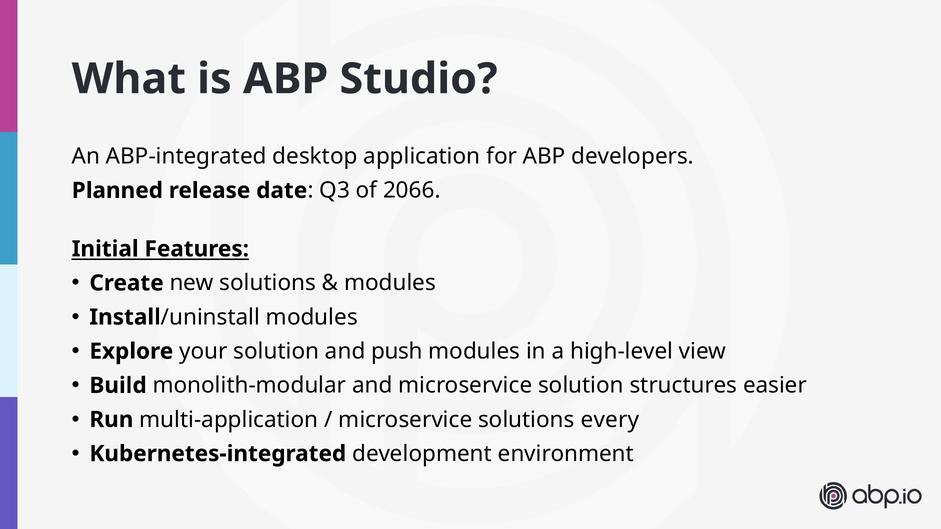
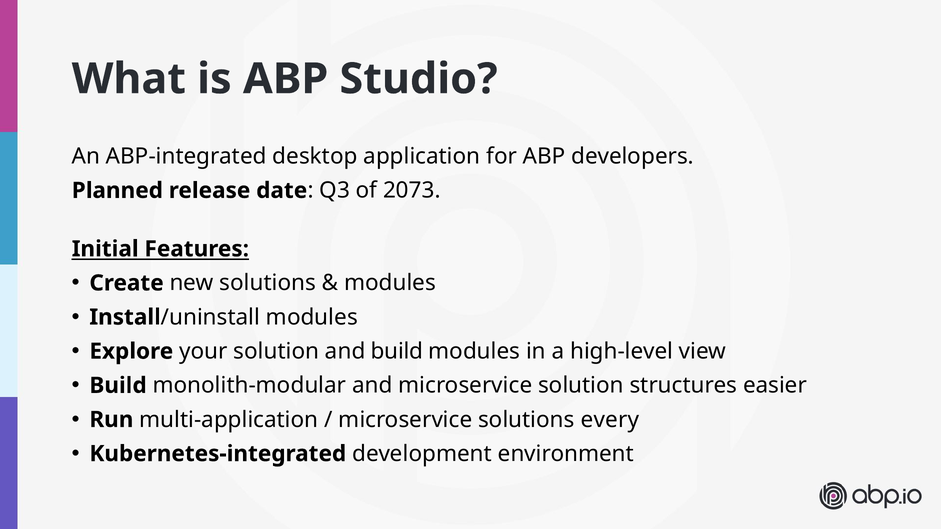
2066: 2066 -> 2073
and push: push -> build
